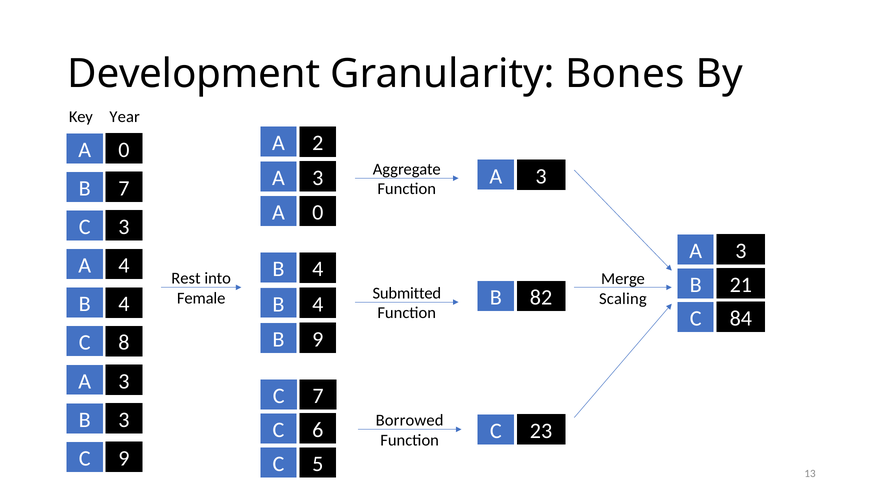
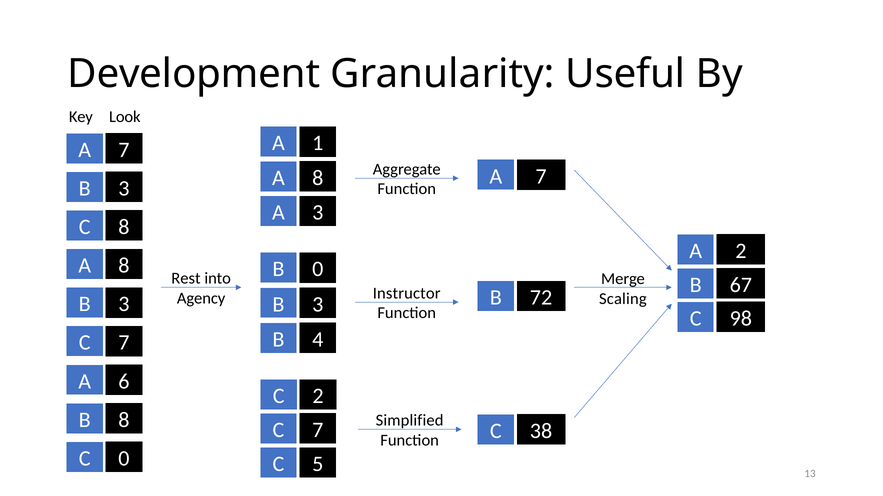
Bones: Bones -> Useful
Year: Year -> Look
2: 2 -> 1
0 at (124, 150): 0 -> 7
3 at (541, 176): 3 -> 7
3 at (318, 178): 3 -> 8
7 at (124, 189): 7 -> 3
0 at (318, 213): 0 -> 3
C 3: 3 -> 8
3 at (741, 251): 3 -> 2
4 at (124, 266): 4 -> 8
4 at (318, 270): 4 -> 0
21: 21 -> 67
Submitted: Submitted -> Instructor
82: 82 -> 72
Female: Female -> Agency
4 at (124, 305): 4 -> 3
4 at (318, 305): 4 -> 3
84: 84 -> 98
B 9: 9 -> 4
8 at (124, 343): 8 -> 7
3 at (124, 382): 3 -> 6
C 7: 7 -> 2
B 3: 3 -> 8
Borrowed: Borrowed -> Simplified
6 at (318, 430): 6 -> 7
23: 23 -> 38
C 9: 9 -> 0
